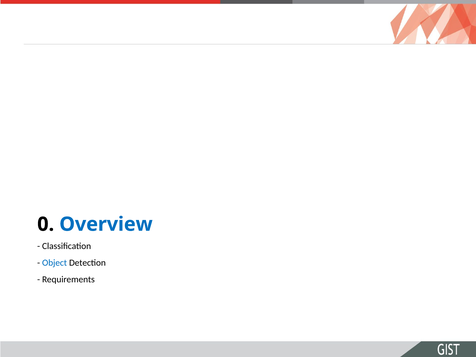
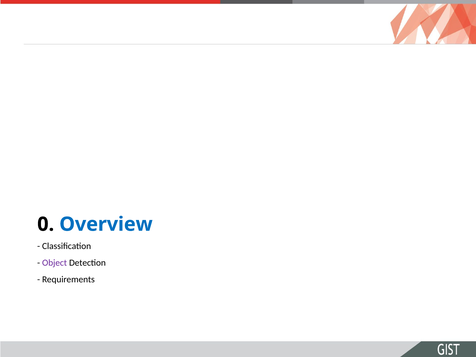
Object colour: blue -> purple
